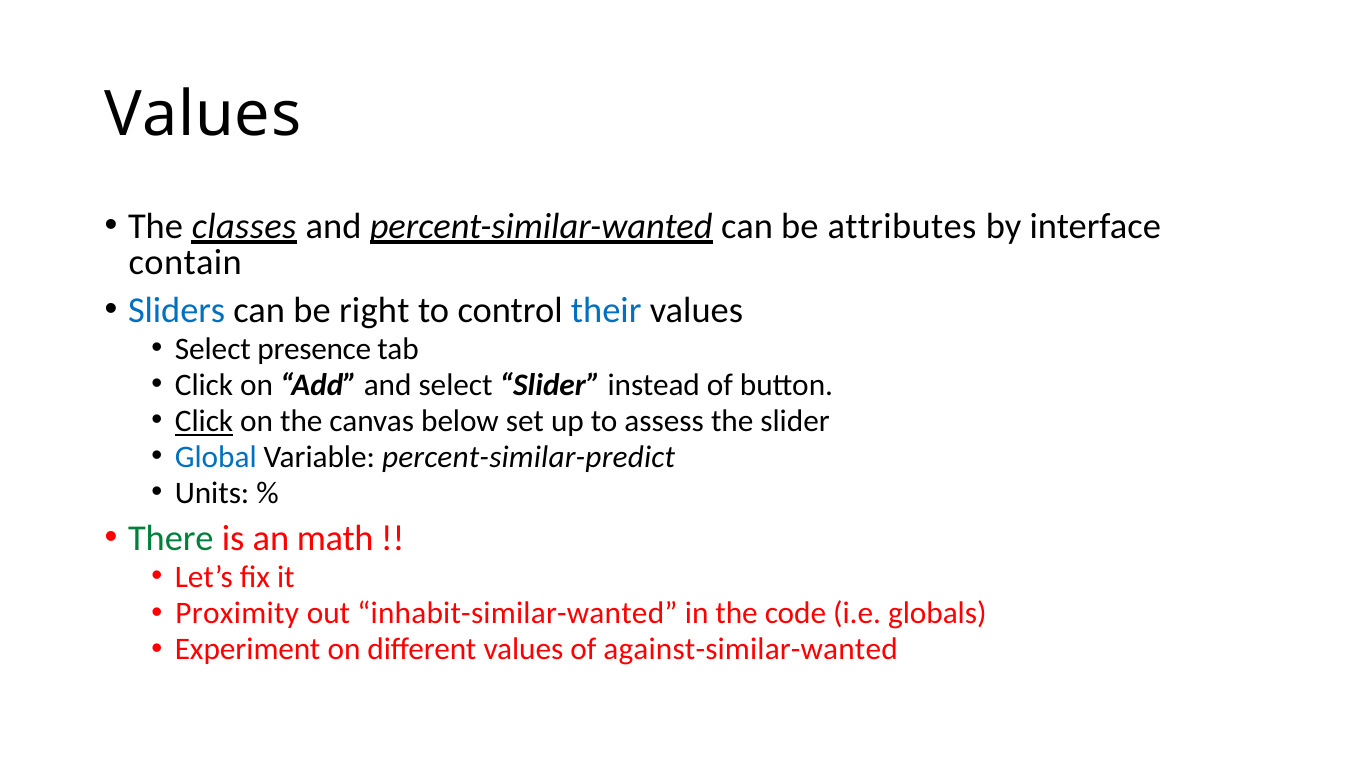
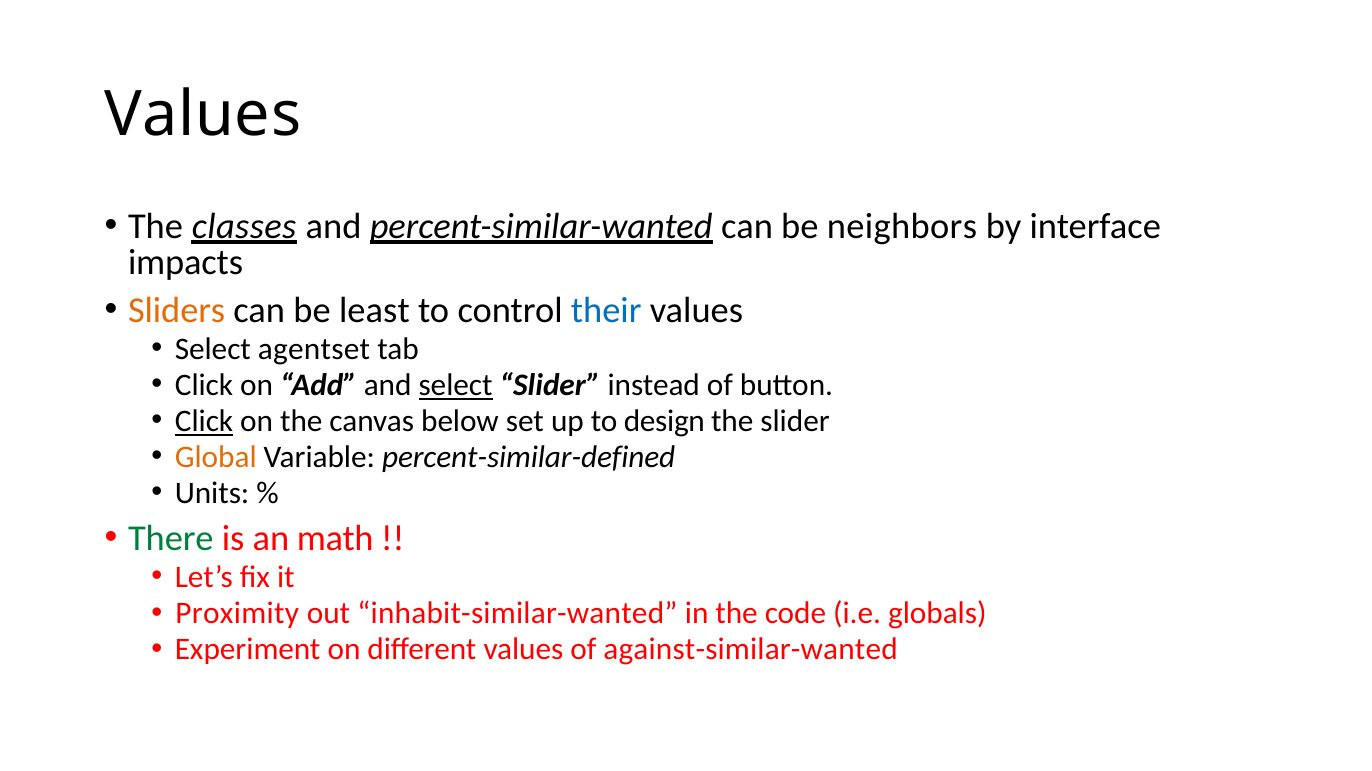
attributes: attributes -> neighbors
contain: contain -> impacts
Sliders colour: blue -> orange
right: right -> least
presence: presence -> agentset
select at (456, 386) underline: none -> present
assess: assess -> design
Global colour: blue -> orange
percent-similar-predict: percent-similar-predict -> percent-similar-defined
